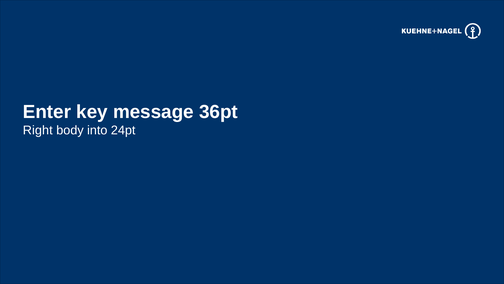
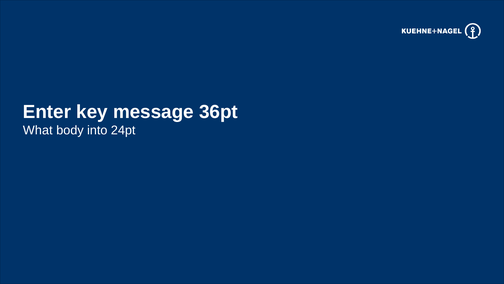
Right: Right -> What
